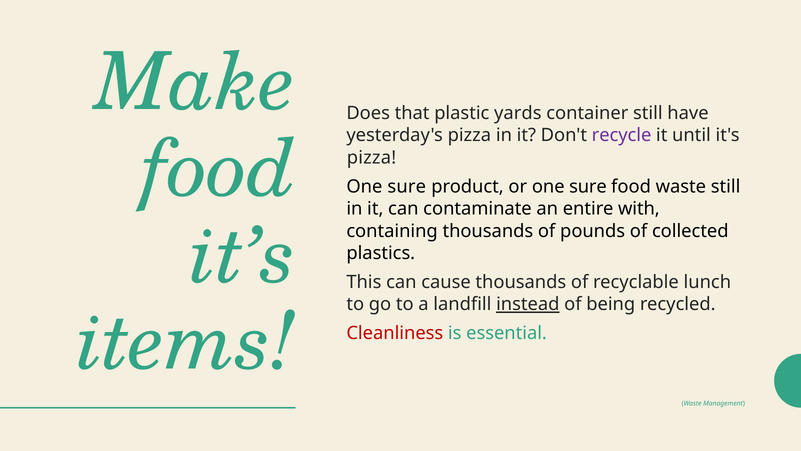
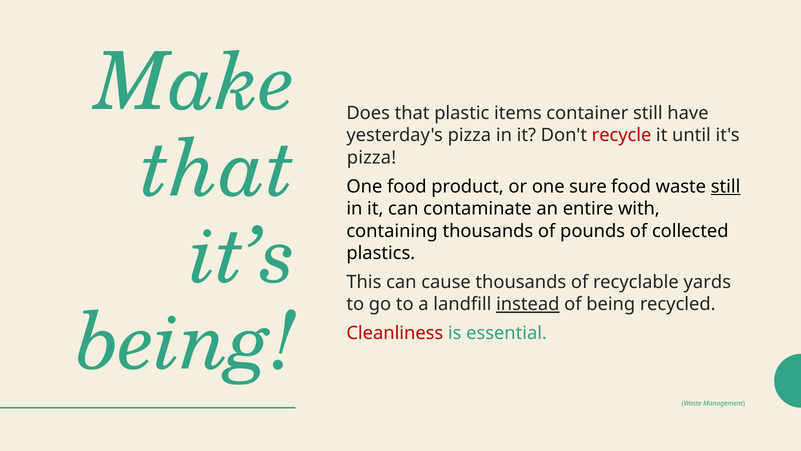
yards: yards -> items
recycle colour: purple -> red
food at (219, 169): food -> that
sure at (407, 186): sure -> food
still at (726, 186) underline: none -> present
lunch: lunch -> yards
items at (187, 342): items -> being
